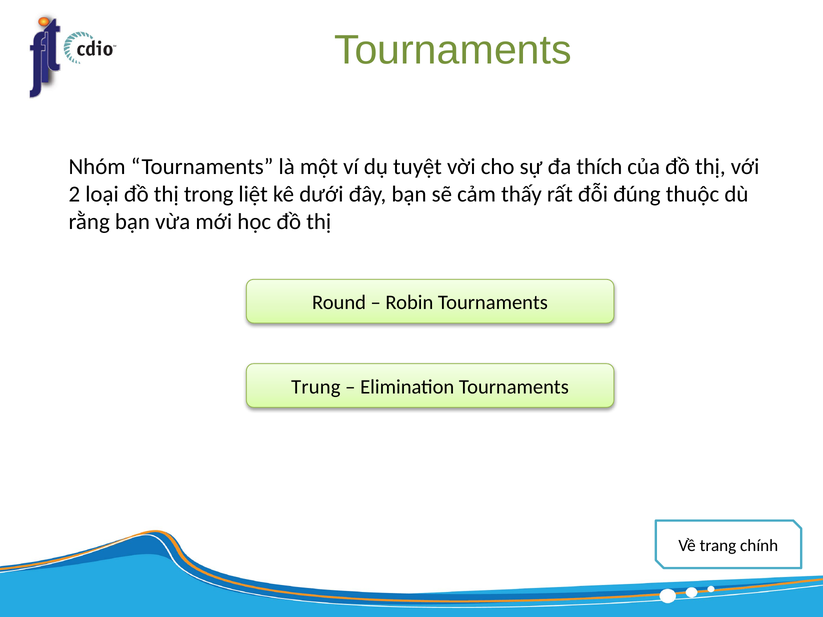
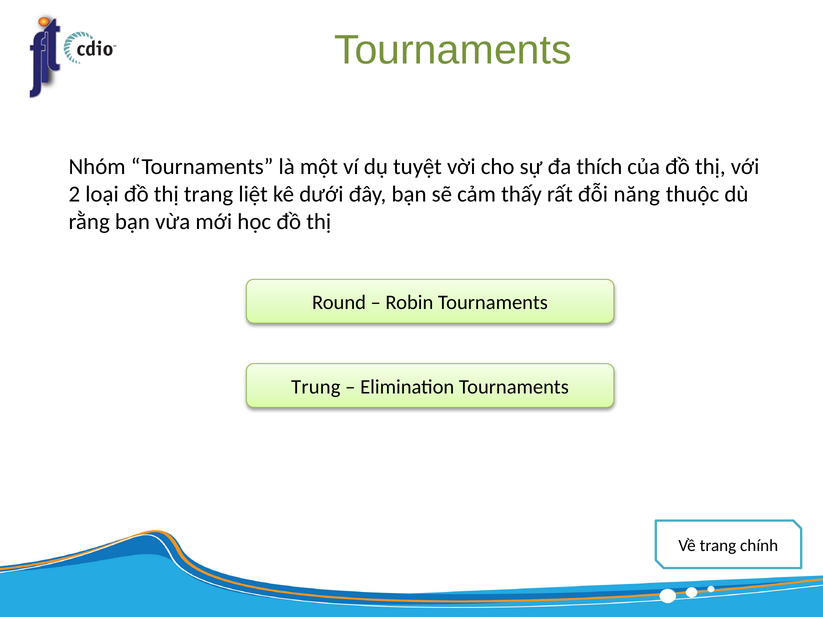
thị trong: trong -> trang
đúng: đúng -> năng
